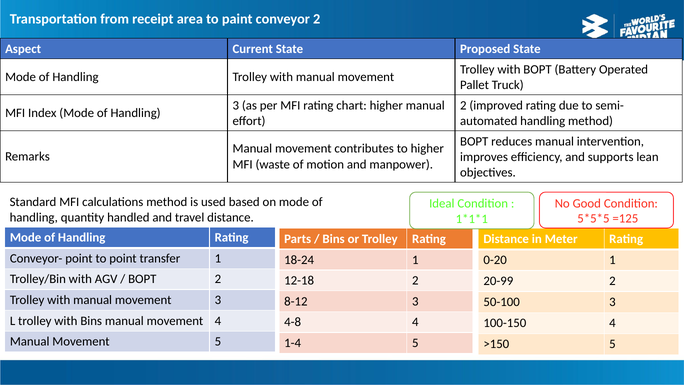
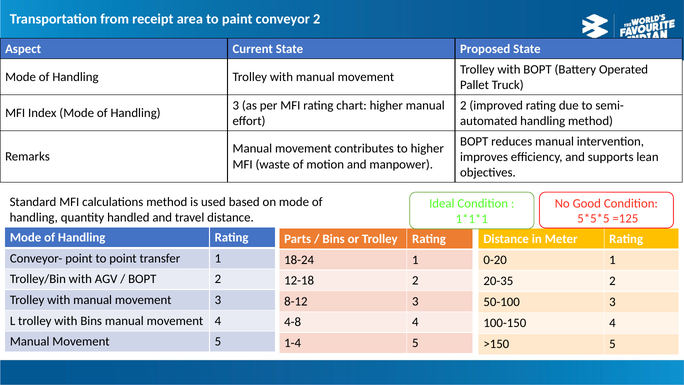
20-99: 20-99 -> 20-35
